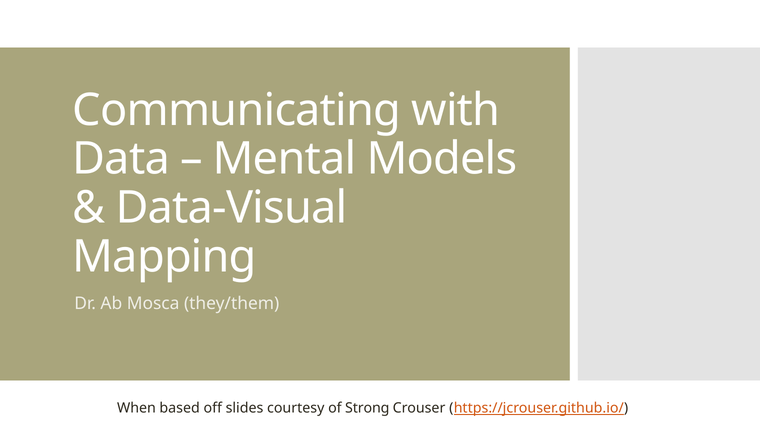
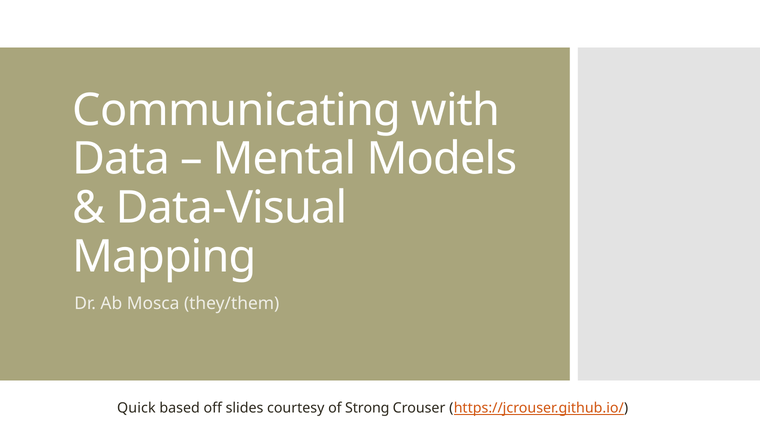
When: When -> Quick
